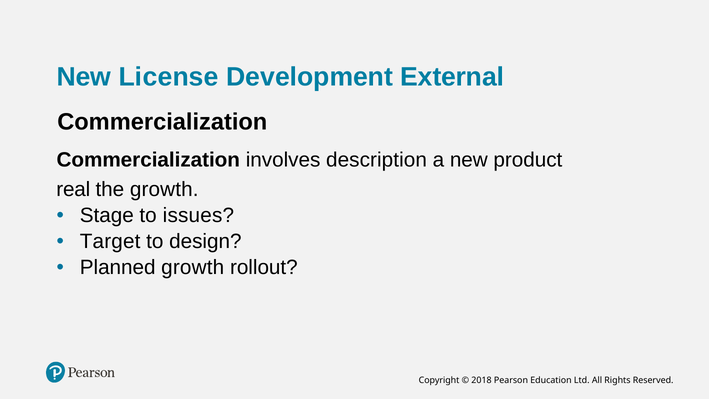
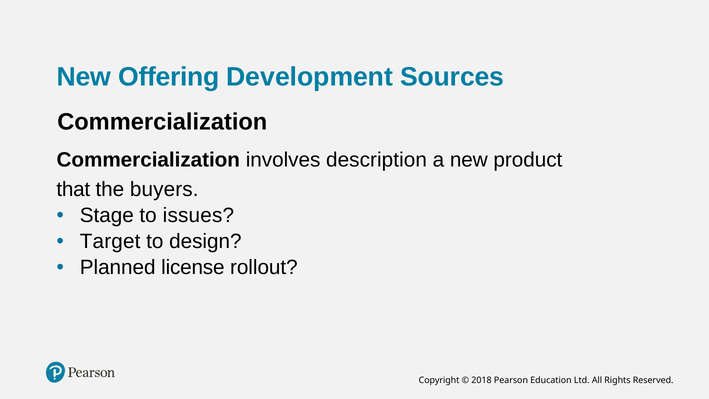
License: License -> Offering
External: External -> Sources
real: real -> that
the growth: growth -> buyers
Planned growth: growth -> license
